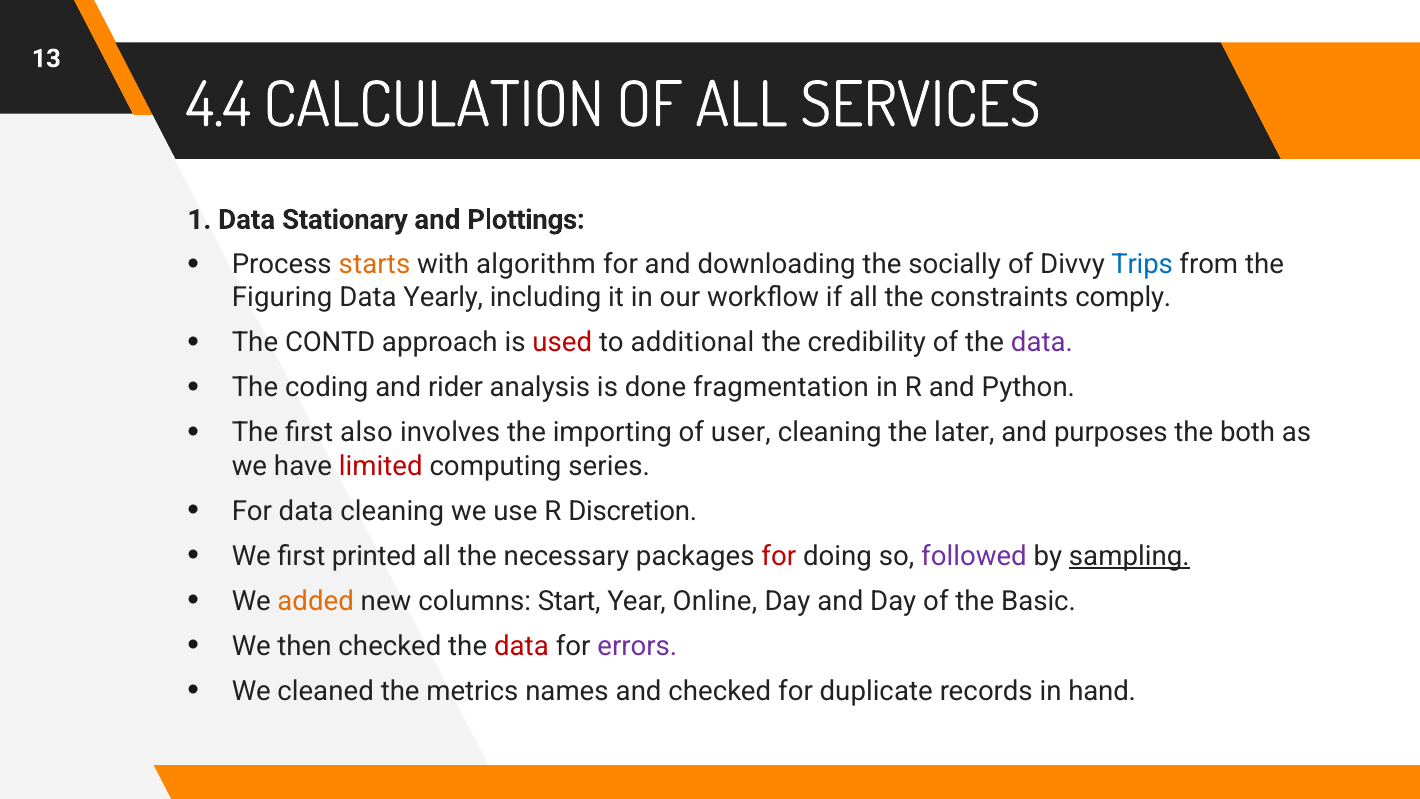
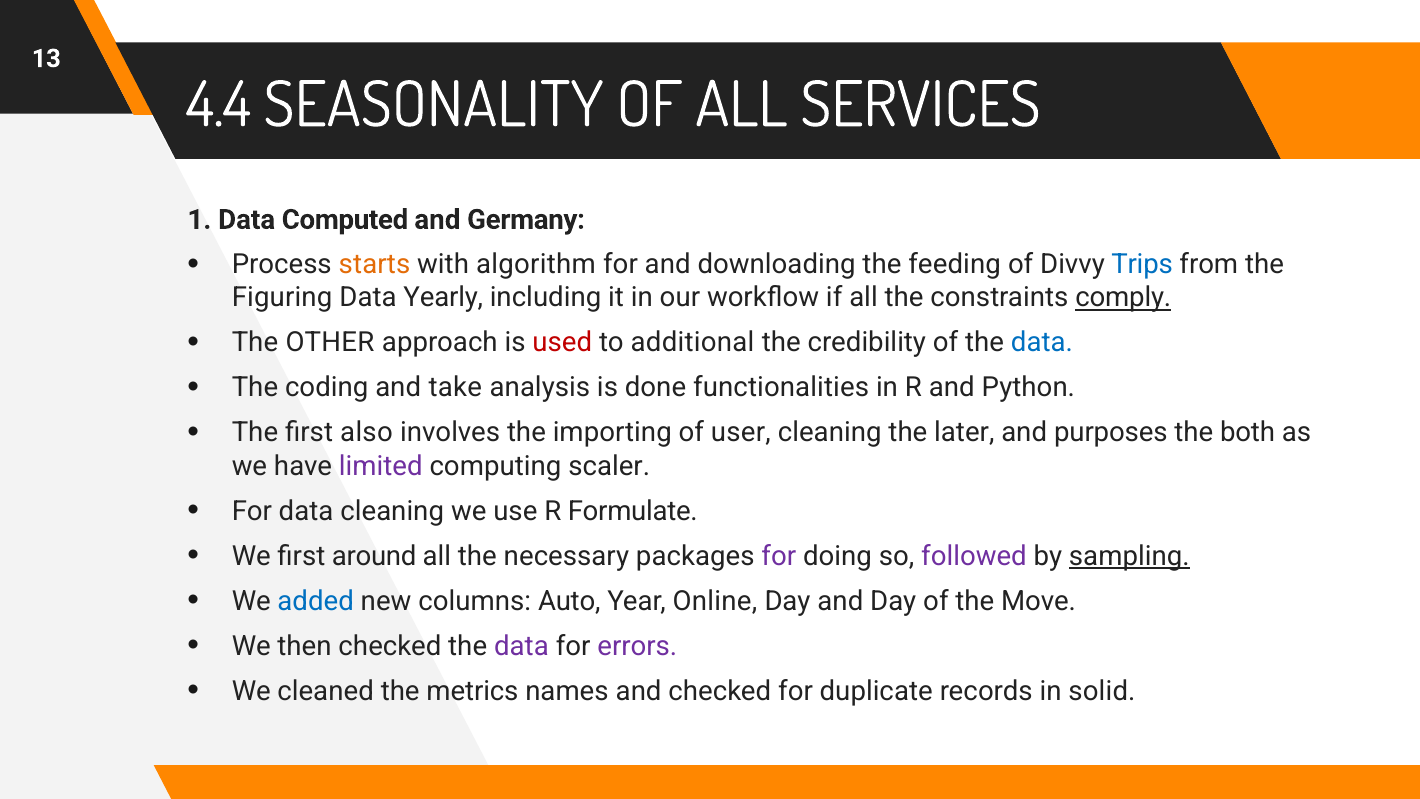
CALCULATION: CALCULATION -> SEASONALITY
Stationary: Stationary -> Computed
Plottings: Plottings -> Germany
socially: socially -> feeding
comply underline: none -> present
CONTD: CONTD -> OTHER
data at (1042, 343) colour: purple -> blue
rider: rider -> take
fragmentation: fragmentation -> functionalities
limited colour: red -> purple
series: series -> scaler
Discretion: Discretion -> Formulate
printed: printed -> around
for at (779, 556) colour: red -> purple
added colour: orange -> blue
Start: Start -> Auto
Basic: Basic -> Move
data at (521, 646) colour: red -> purple
hand: hand -> solid
